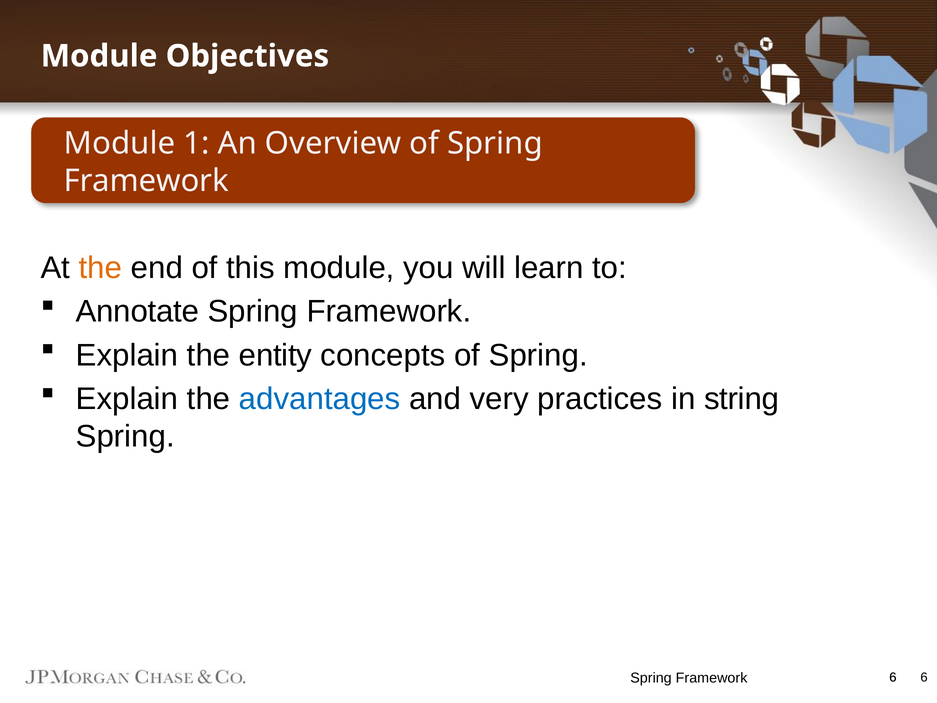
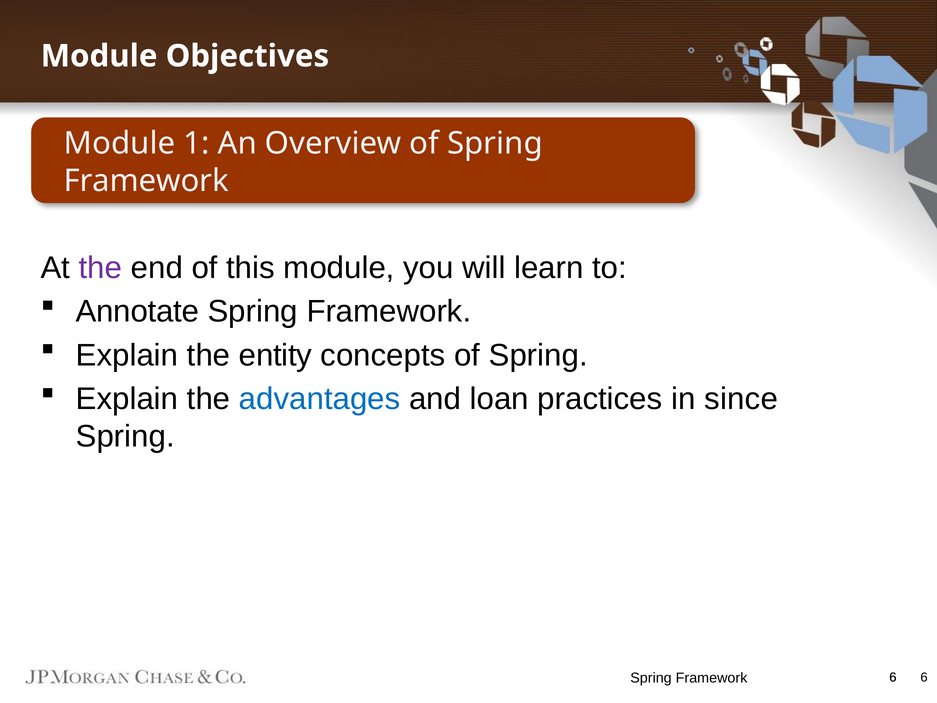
the at (100, 268) colour: orange -> purple
very: very -> loan
string: string -> since
